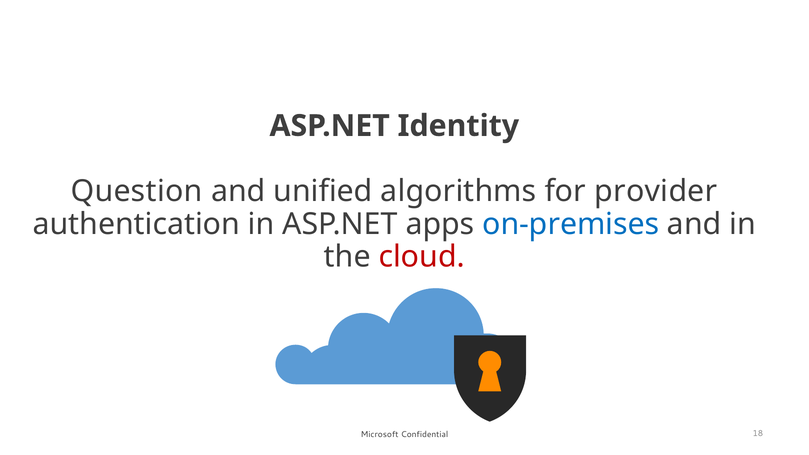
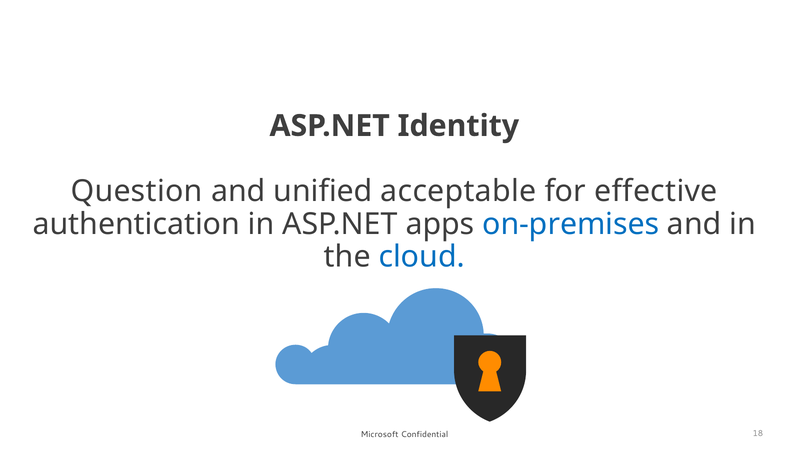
algorithms: algorithms -> acceptable
provider: provider -> effective
cloud colour: red -> blue
